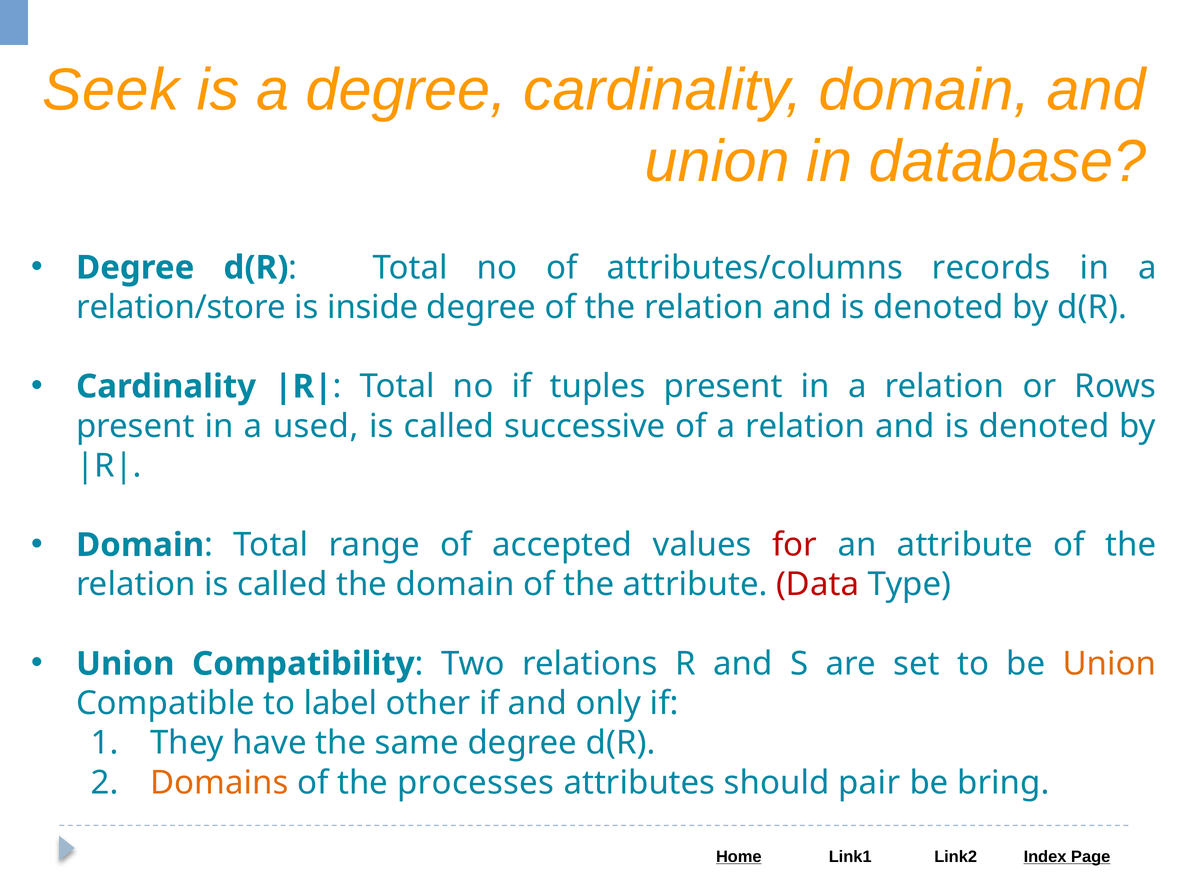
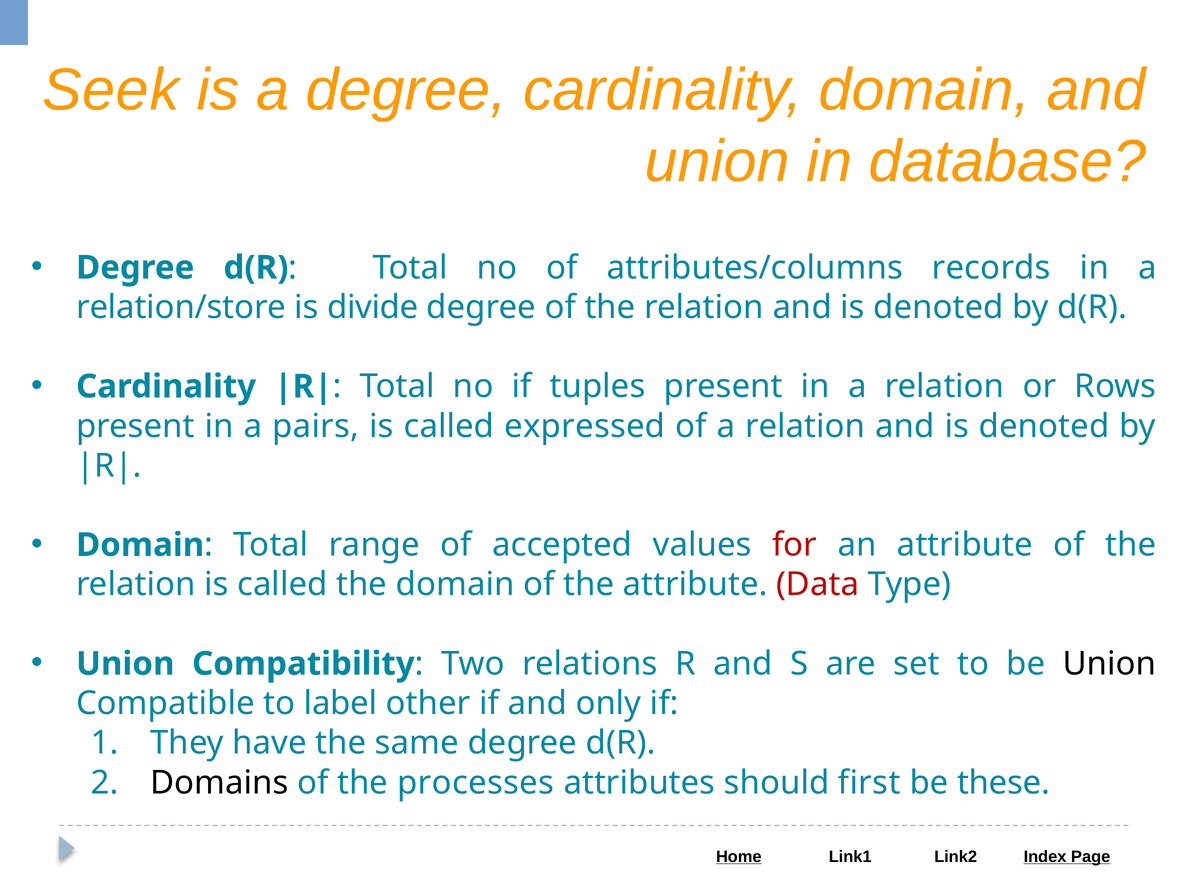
inside: inside -> divide
used: used -> pairs
successive: successive -> expressed
Union at (1110, 664) colour: orange -> black
Domains colour: orange -> black
pair: pair -> first
bring: bring -> these
